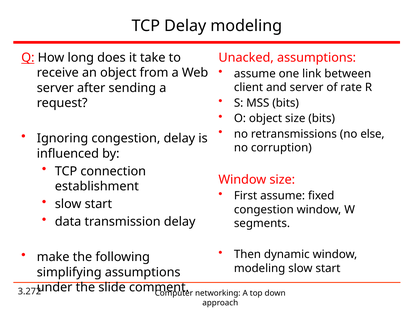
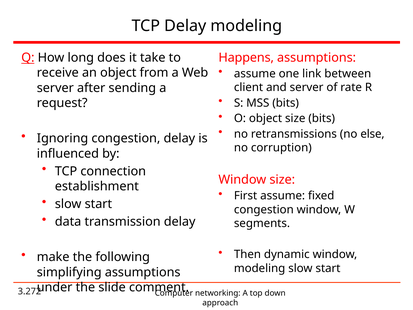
Unacked: Unacked -> Happens
